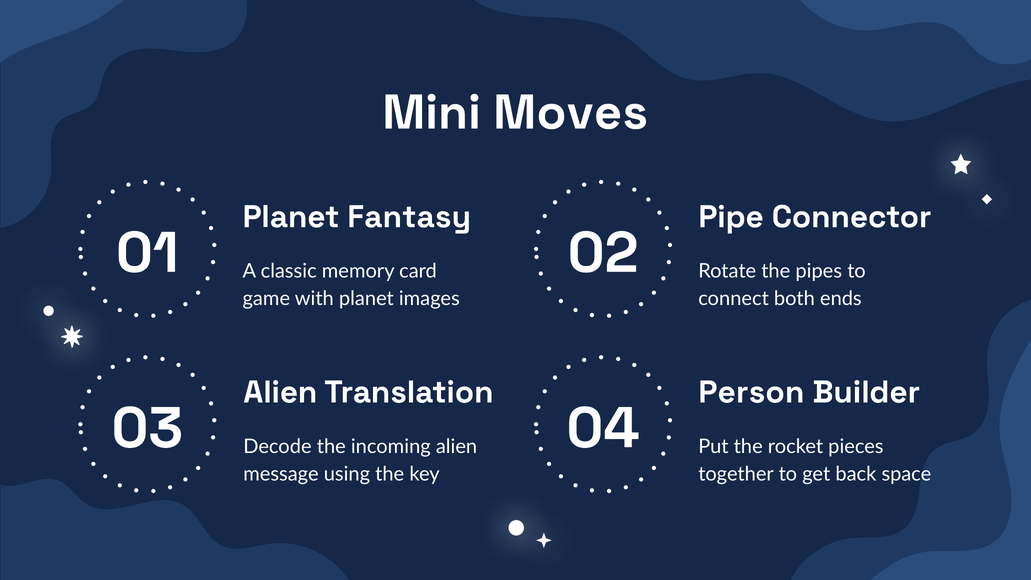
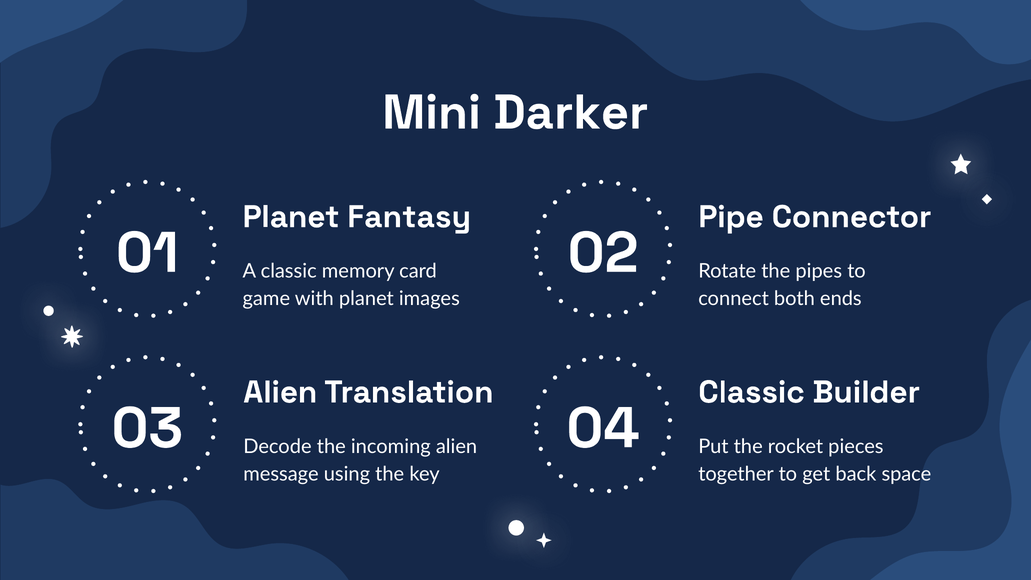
Moves: Moves -> Darker
Person at (751, 392): Person -> Classic
